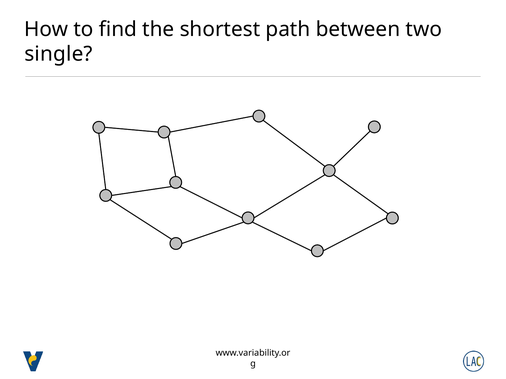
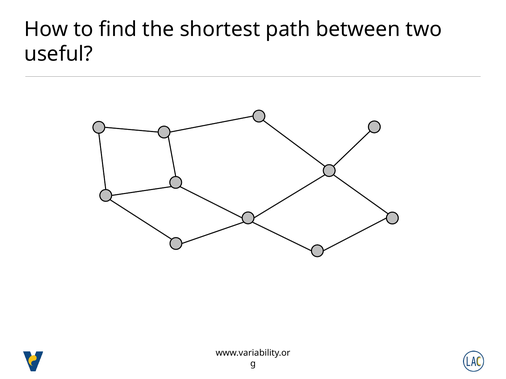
single: single -> useful
